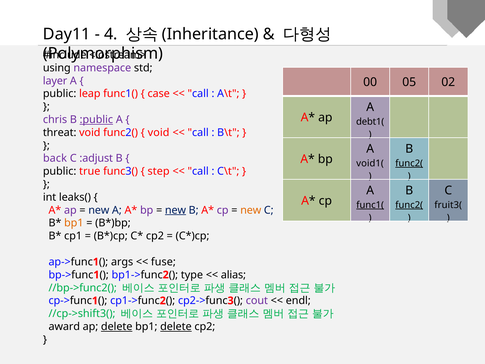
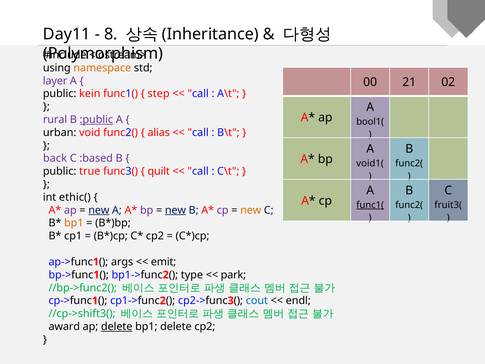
4: 4 -> 8
namespace colour: purple -> orange
05: 05 -> 21
leap: leap -> kein
case: case -> step
chris: chris -> rural
debt1(: debt1( -> bool1(
threat: threat -> urban
void at (159, 132): void -> alias
:adjust: :adjust -> :based
func2( at (409, 163) underline: present -> none
step: step -> quilt
leaks(: leaks( -> ethic(
func2( at (409, 205) underline: present -> none
new at (99, 210) underline: none -> present
fuse: fuse -> emit
alias: alias -> park
cout colour: purple -> blue
delete at (176, 326) underline: present -> none
